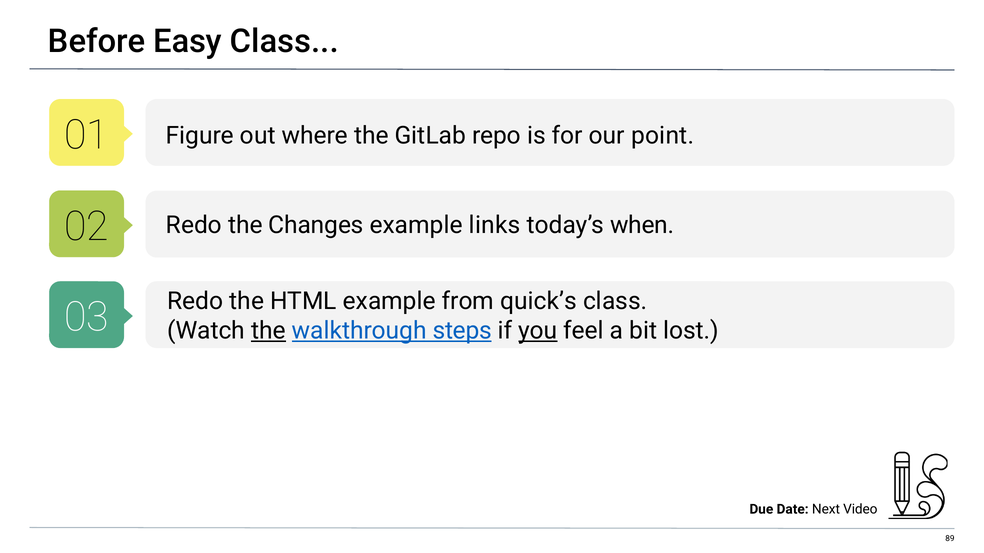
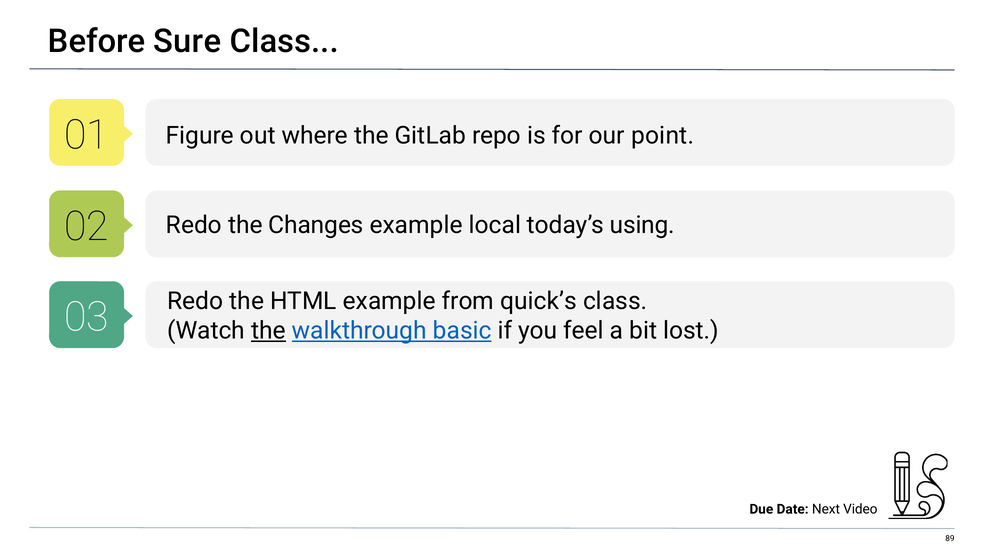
Easy: Easy -> Sure
links: links -> local
when: when -> using
steps: steps -> basic
you underline: present -> none
